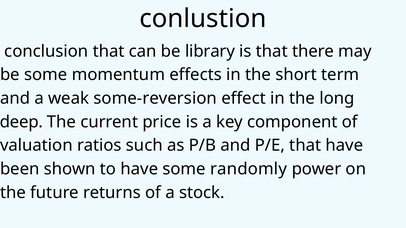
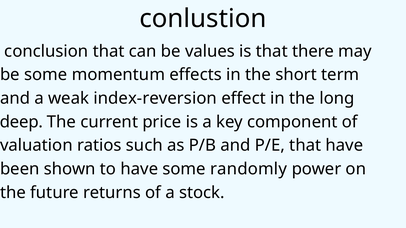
library: library -> values
some-reversion: some-reversion -> index-reversion
